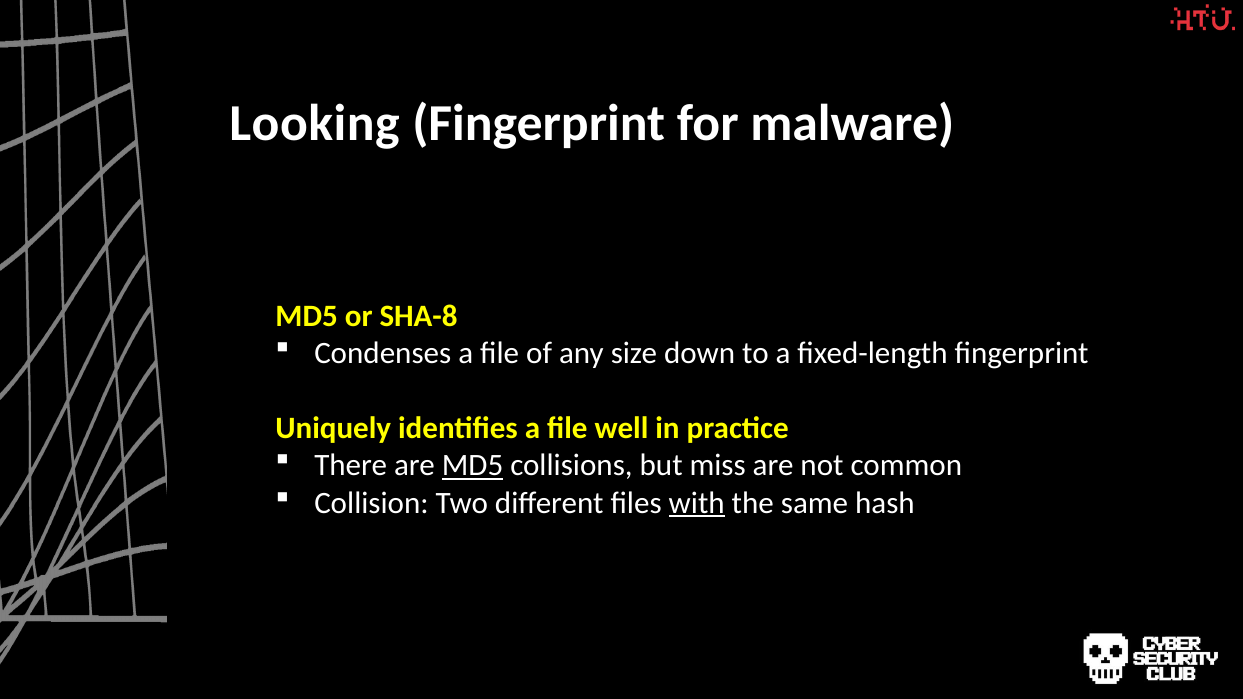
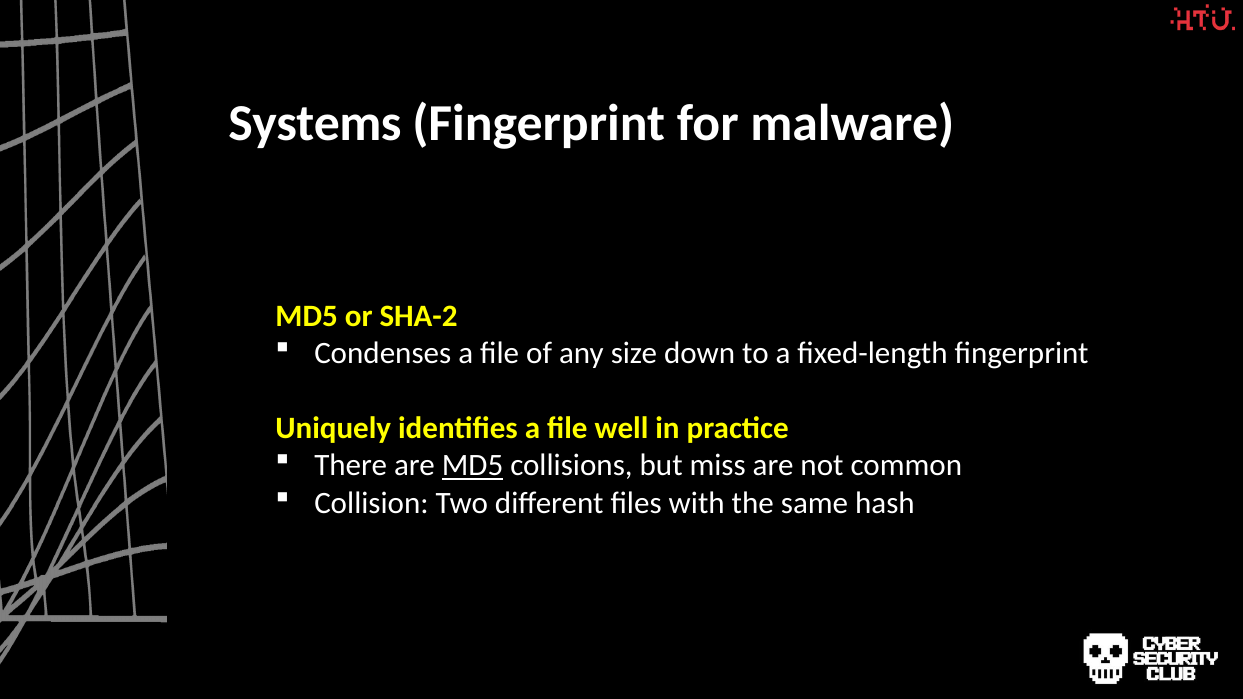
Looking: Looking -> Systems
SHA-8: SHA-8 -> SHA-2
with underline: present -> none
